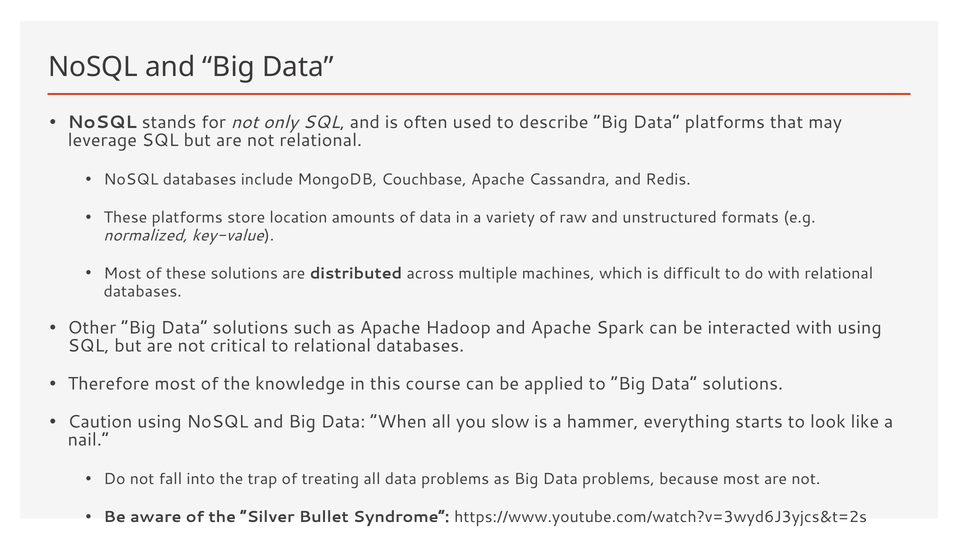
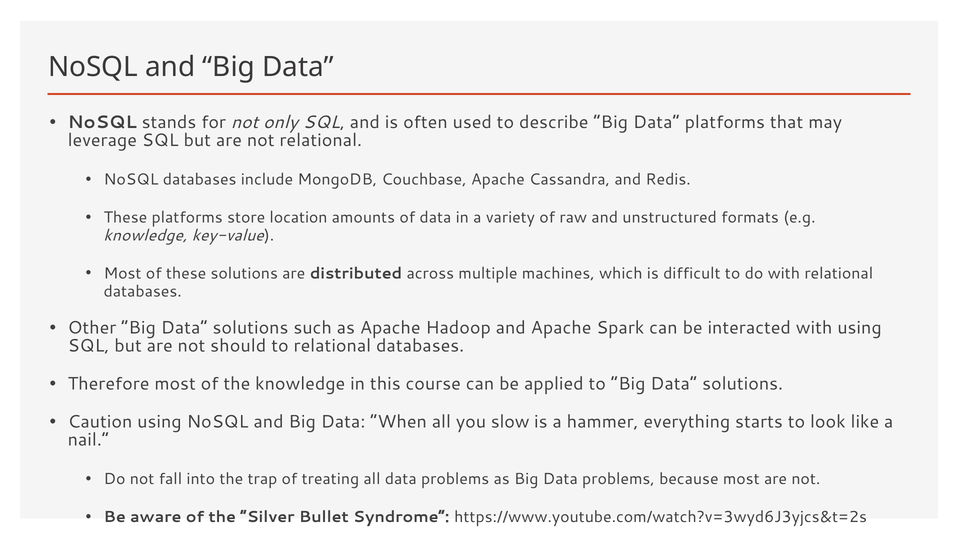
normalized at (146, 235): normalized -> knowledge
critical: critical -> should
